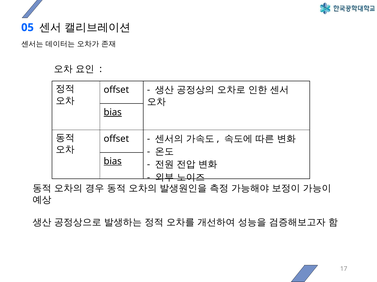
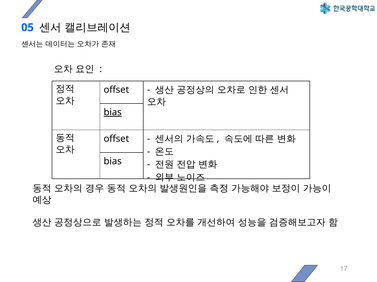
bias at (113, 162) underline: present -> none
